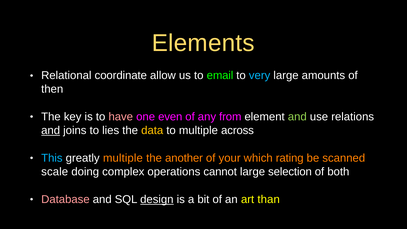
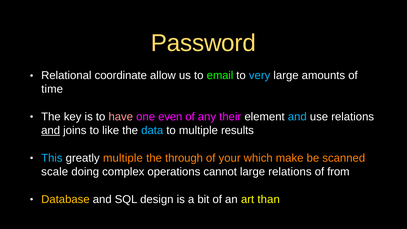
Elements: Elements -> Password
then: then -> time
from: from -> their
and at (297, 117) colour: light green -> light blue
lies: lies -> like
data colour: yellow -> light blue
across: across -> results
another: another -> through
rating: rating -> make
large selection: selection -> relations
both: both -> from
Database colour: pink -> yellow
design underline: present -> none
